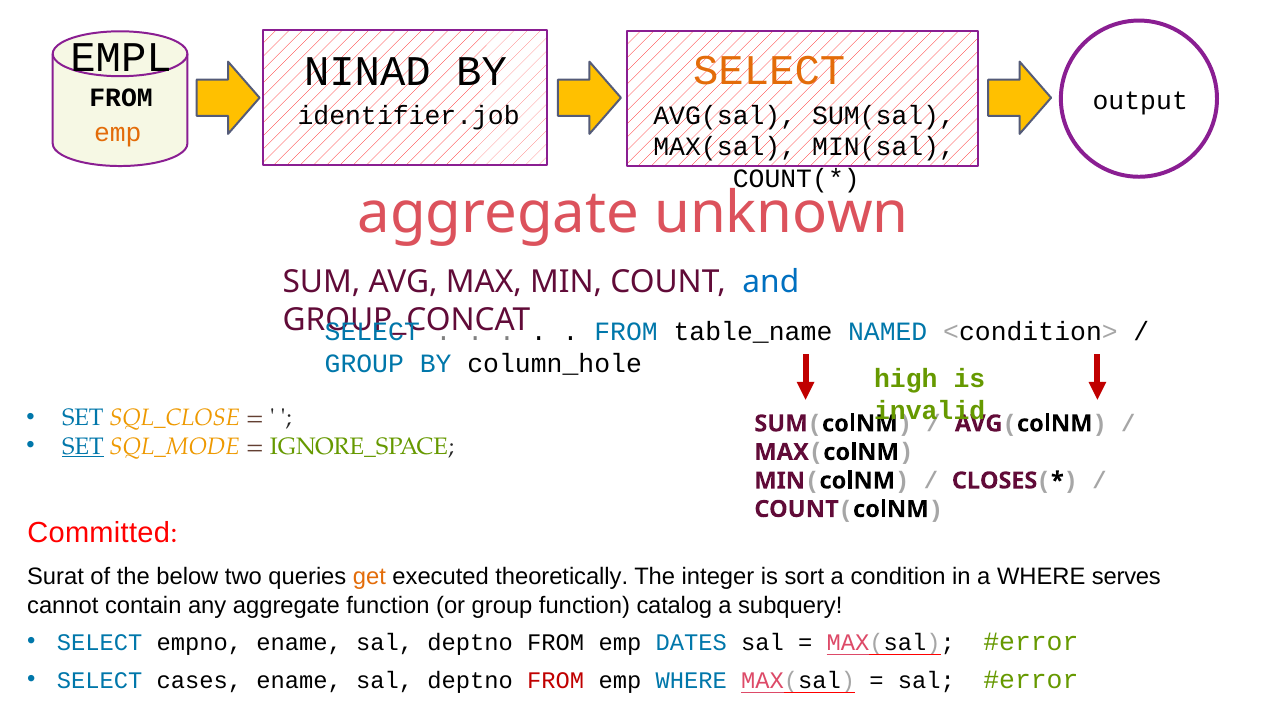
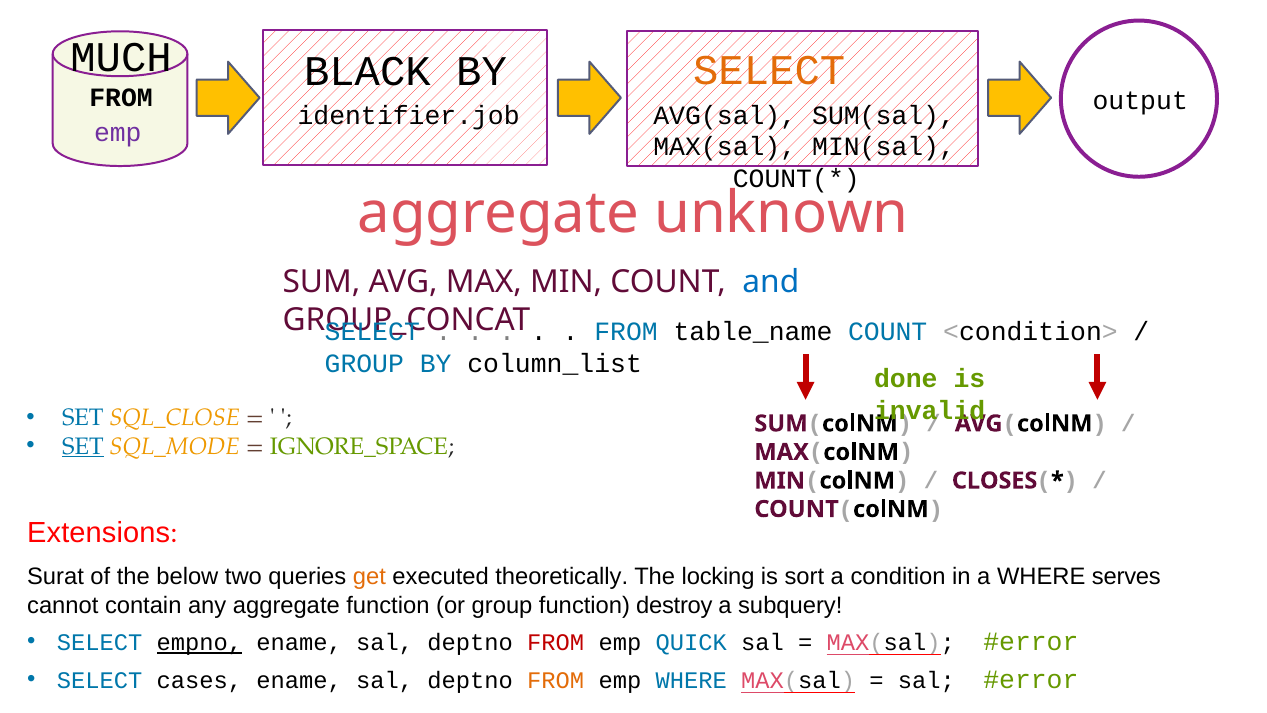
EMPL: EMPL -> MUCH
NINAD: NINAD -> BLACK
emp at (118, 133) colour: orange -> purple
table_name NAMED: NAMED -> COUNT
column_hole: column_hole -> column_list
high: high -> done
Committed: Committed -> Extensions
integer: integer -> locking
catalog: catalog -> destroy
empno underline: none -> present
FROM at (556, 643) colour: black -> red
DATES: DATES -> QUICK
FROM at (556, 681) colour: red -> orange
